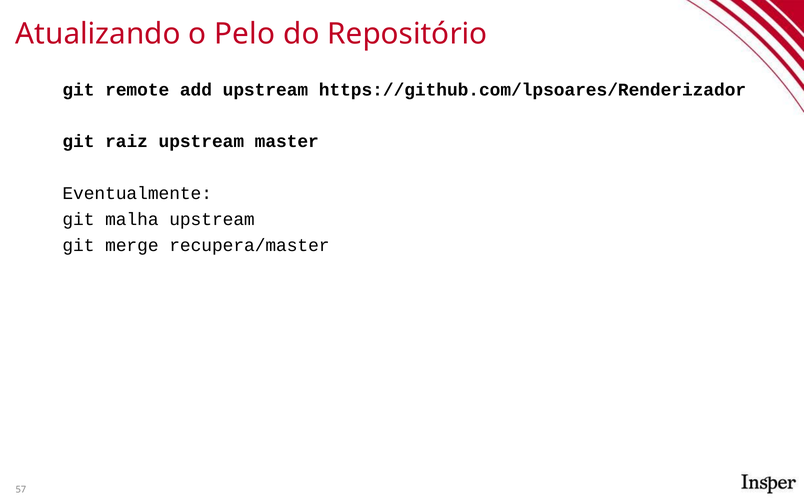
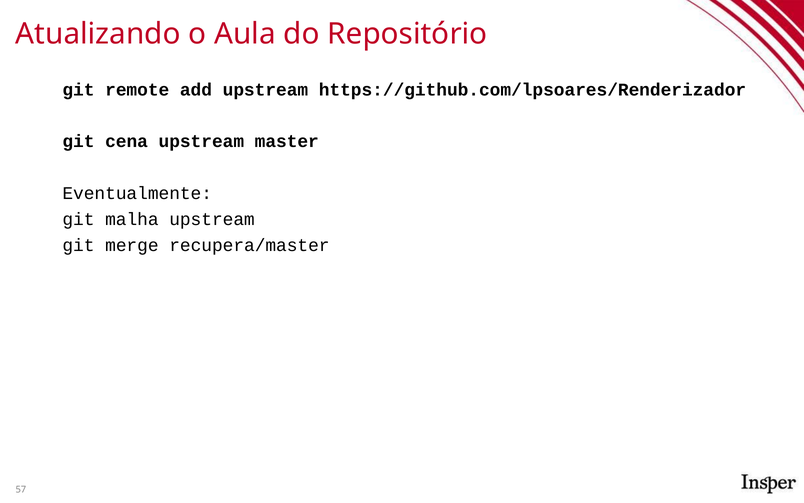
Pelo: Pelo -> Aula
raiz: raiz -> cena
